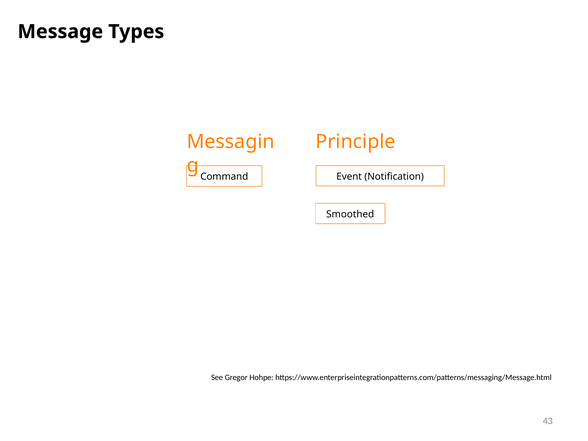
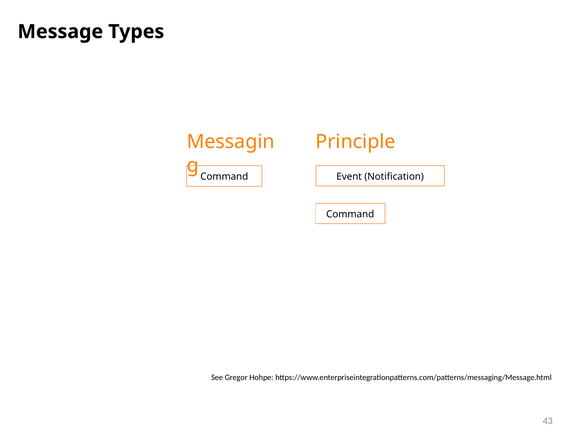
Smoothed at (350, 214): Smoothed -> Command
